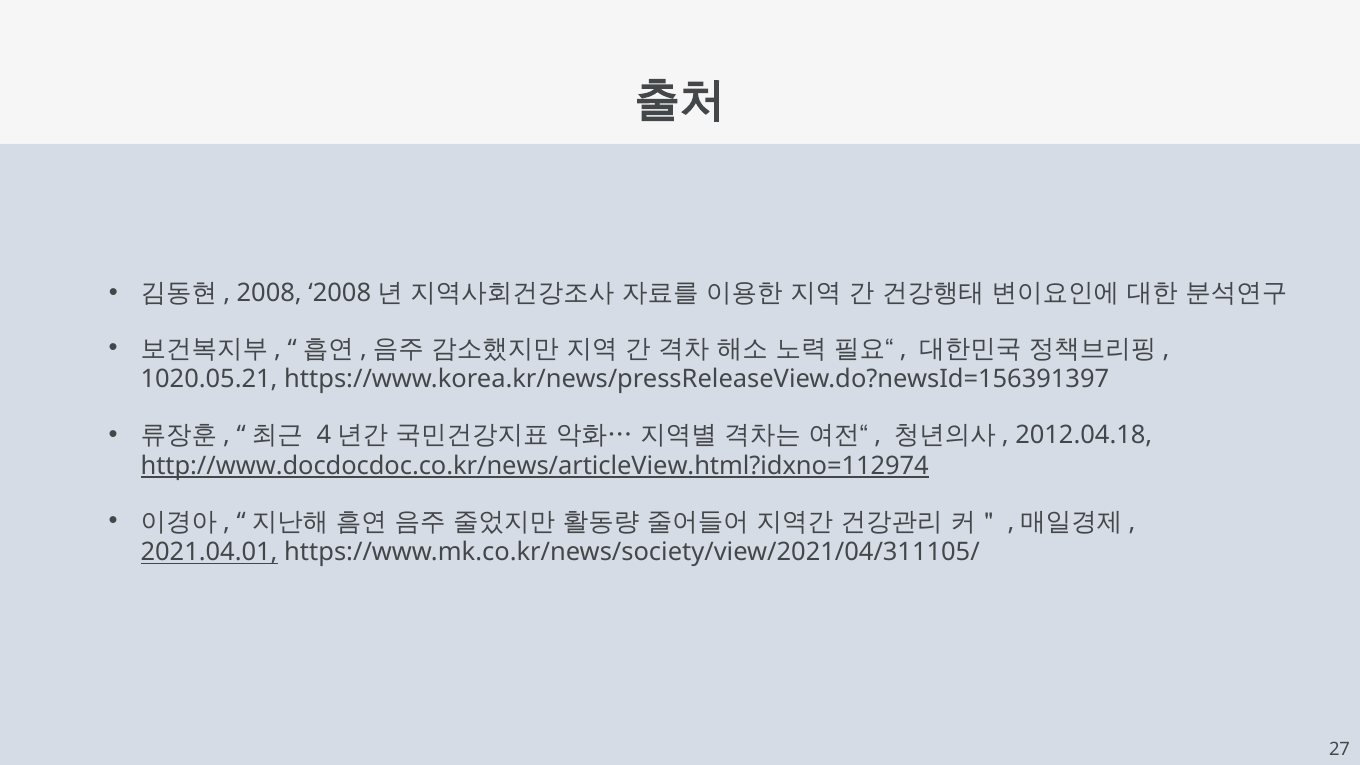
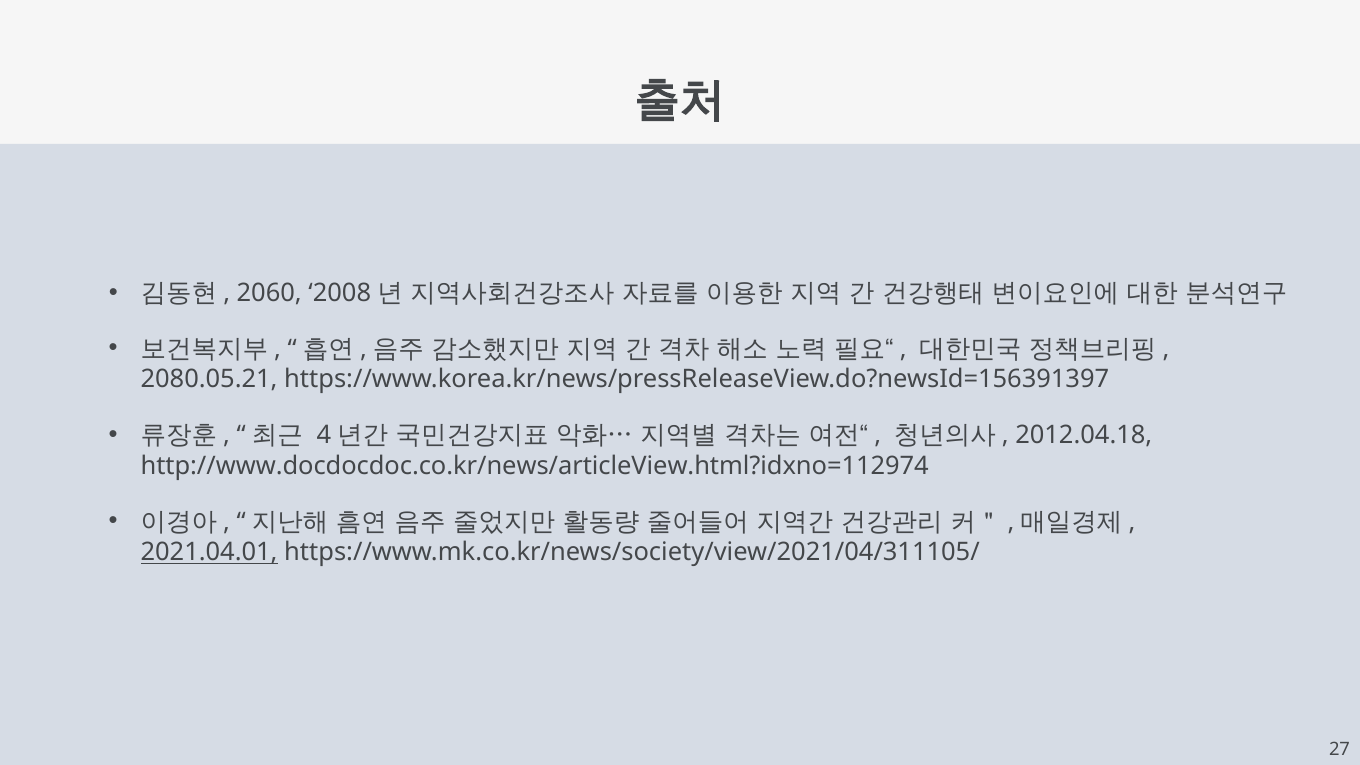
2008: 2008 -> 2060
1020.05.21: 1020.05.21 -> 2080.05.21
http://www.docdocdoc.co.kr/news/articleView.html?idxno=112974 underline: present -> none
